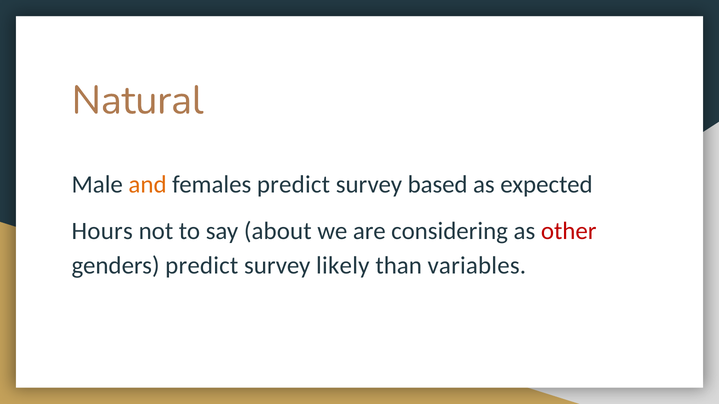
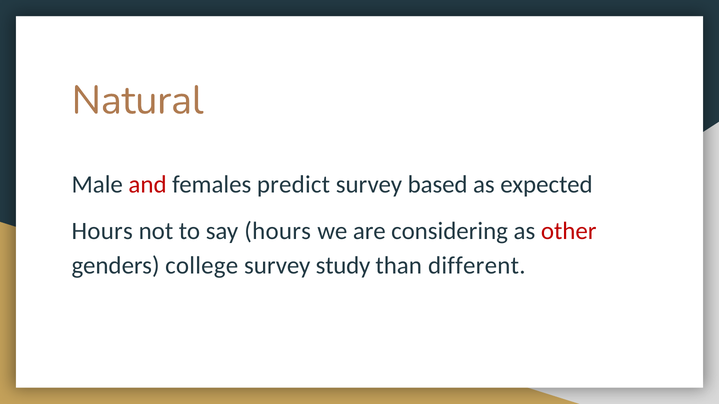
and colour: orange -> red
say about: about -> hours
genders predict: predict -> college
likely: likely -> study
variables: variables -> different
